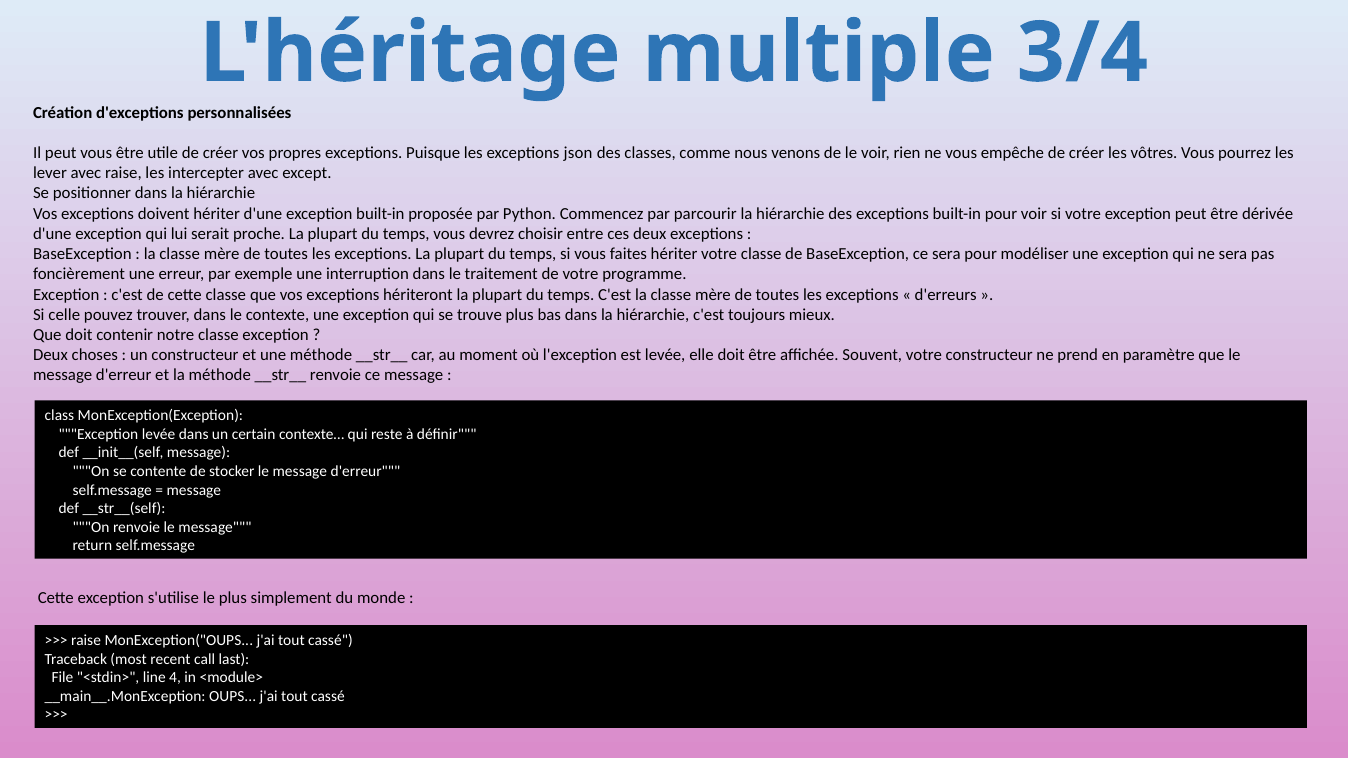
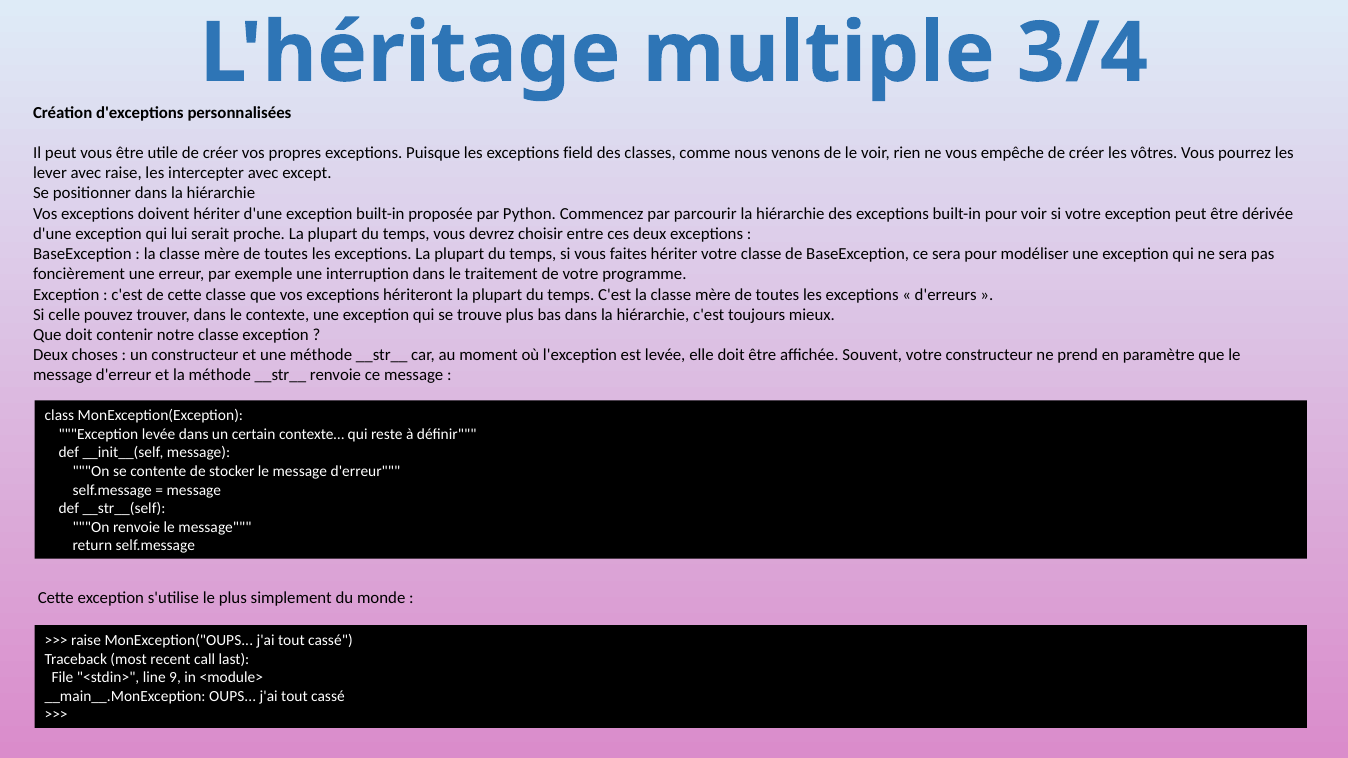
json: json -> field
4: 4 -> 9
